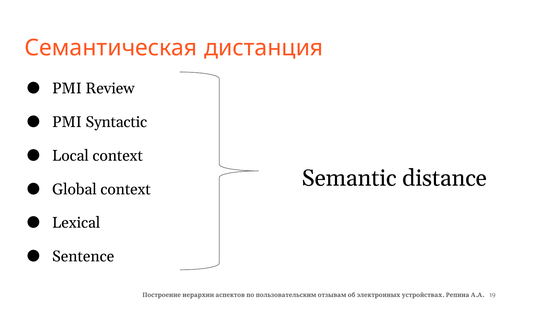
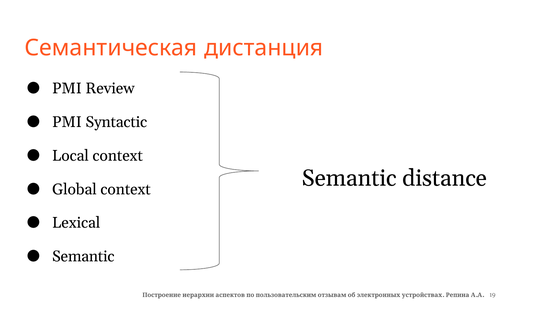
Sentence at (83, 256): Sentence -> Semantic
